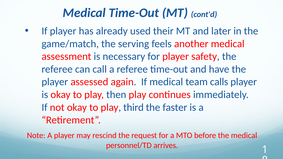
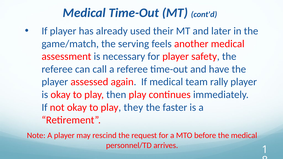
calls: calls -> rally
third: third -> they
